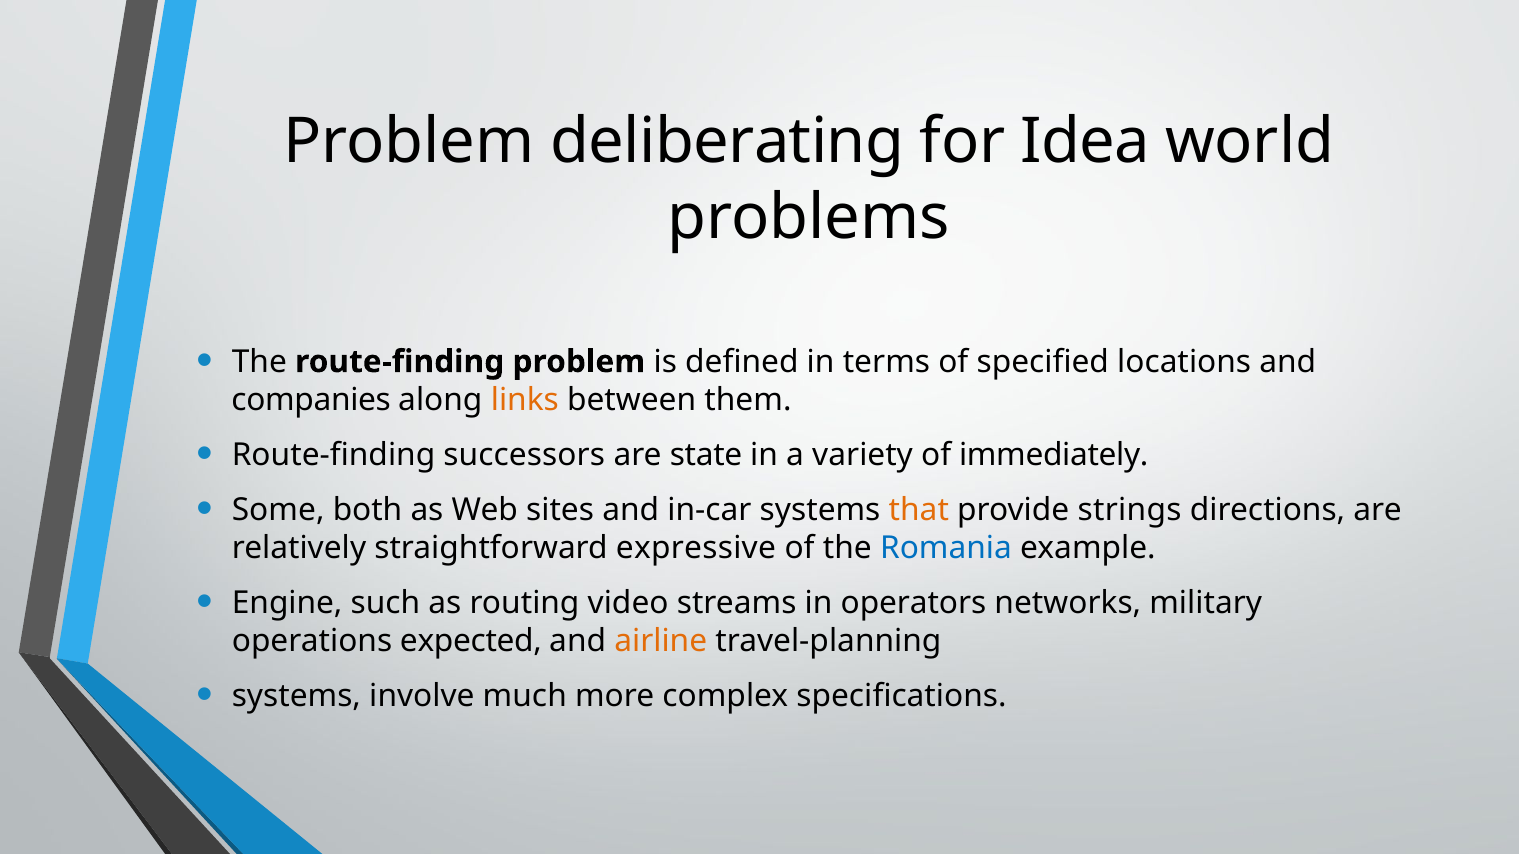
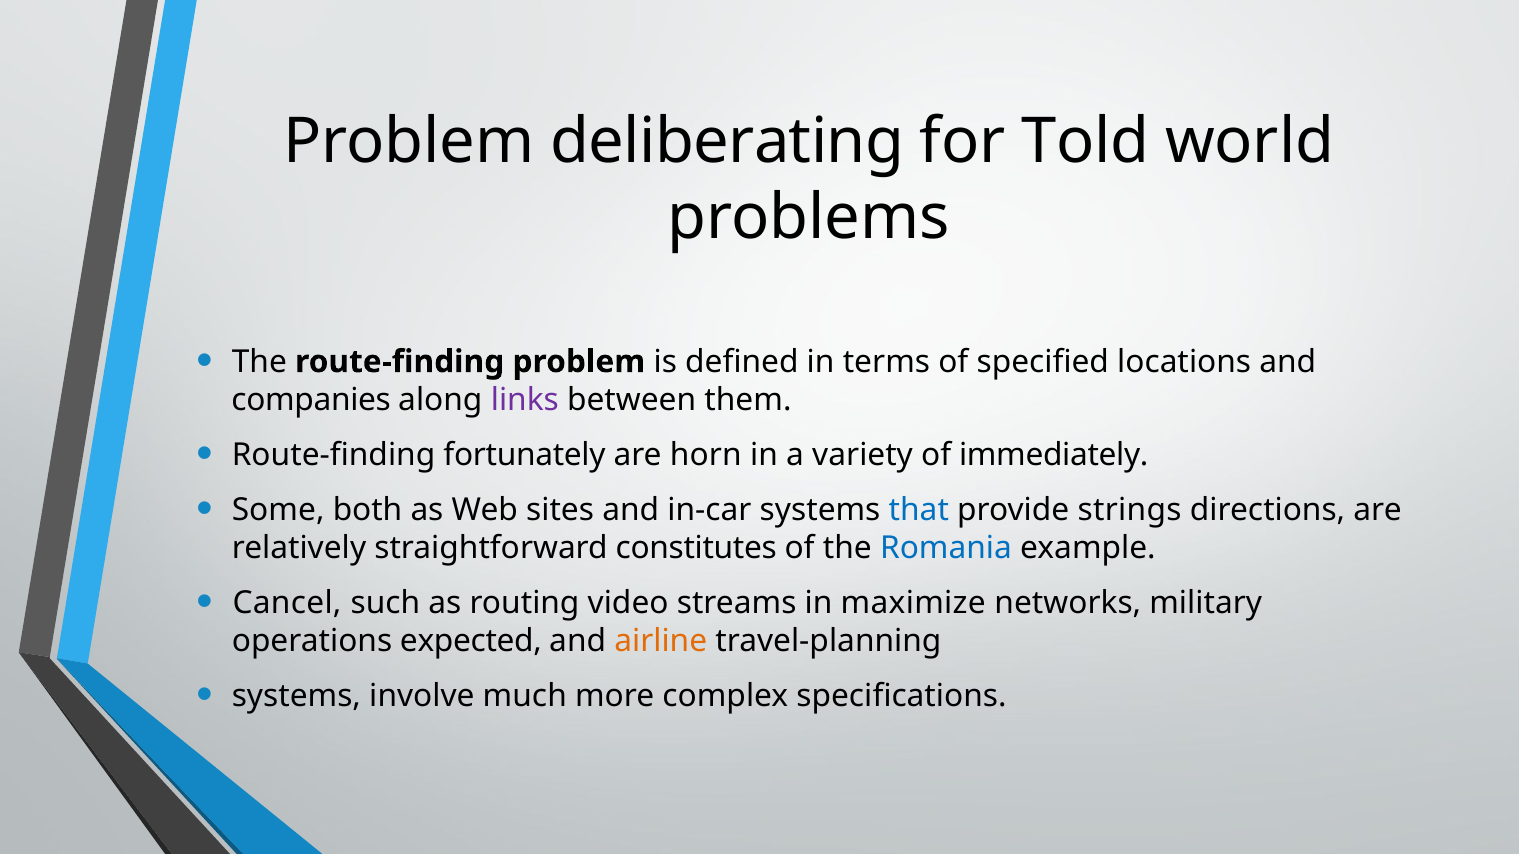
Idea: Idea -> Told
links colour: orange -> purple
successors: successors -> fortunately
state: state -> horn
that colour: orange -> blue
expressive: expressive -> constitutes
Engine: Engine -> Cancel
operators: operators -> maximize
